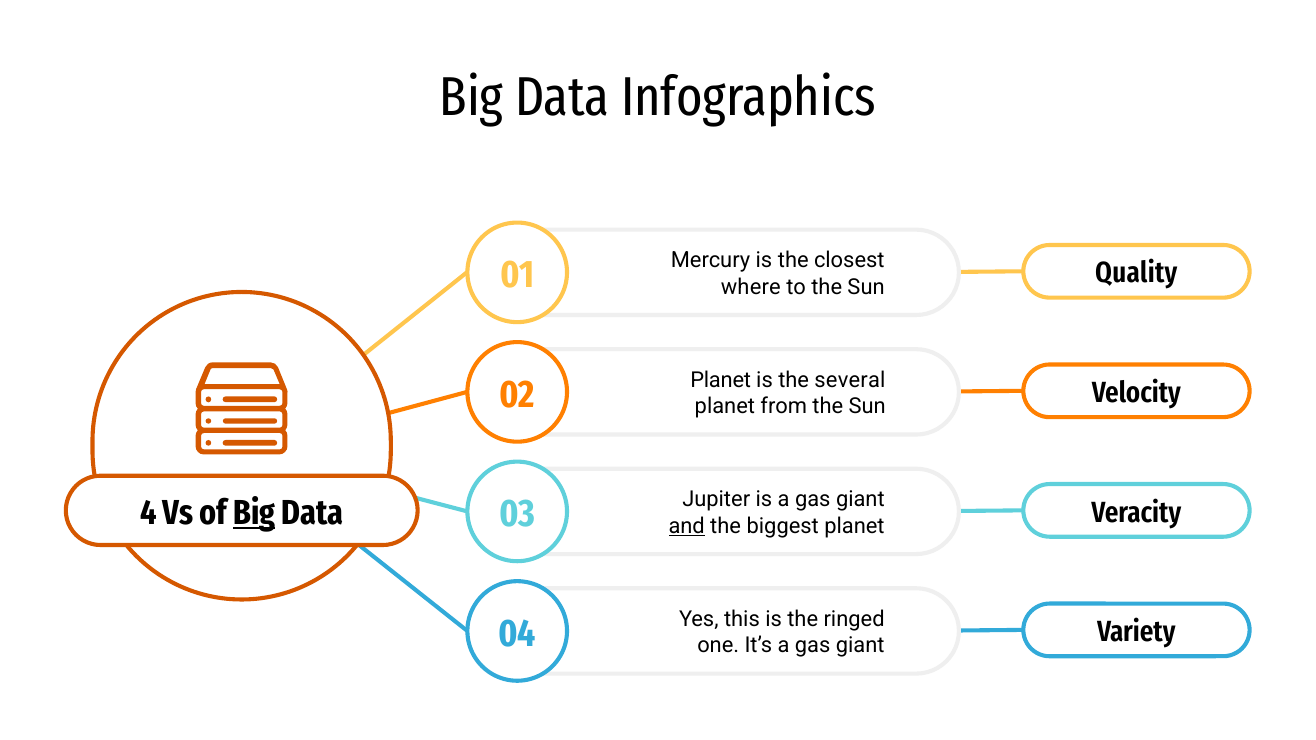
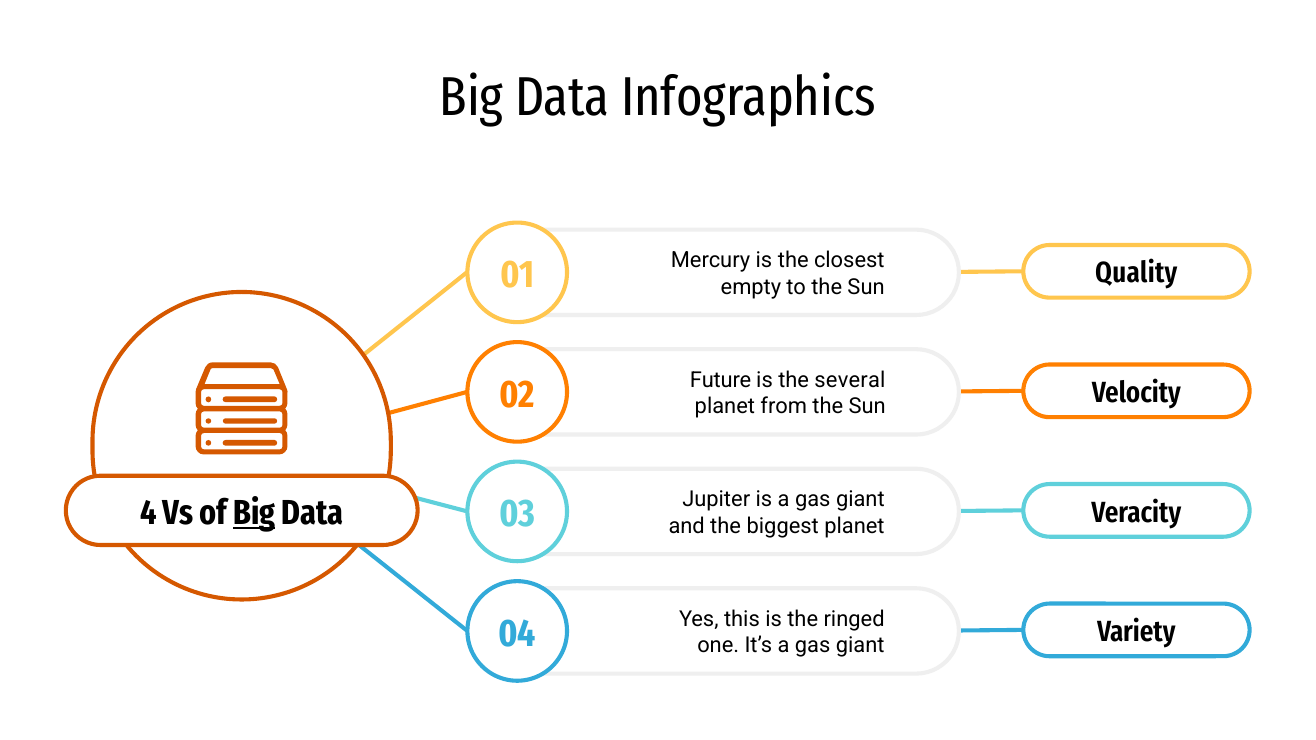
where: where -> empty
Planet at (721, 380): Planet -> Future
and underline: present -> none
